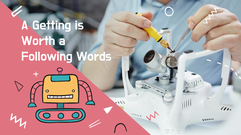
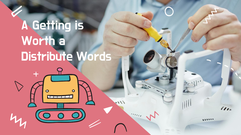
Following: Following -> Distribute
